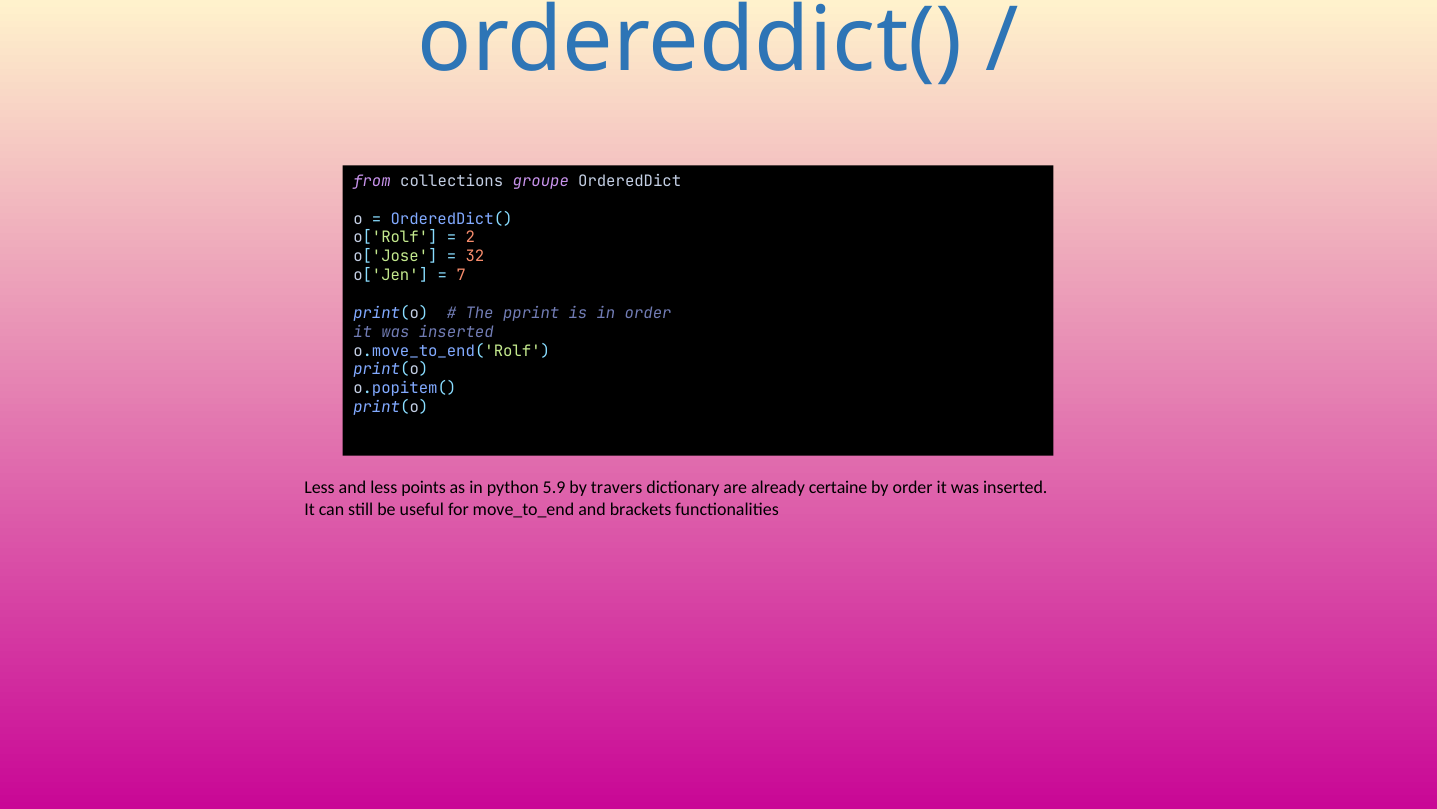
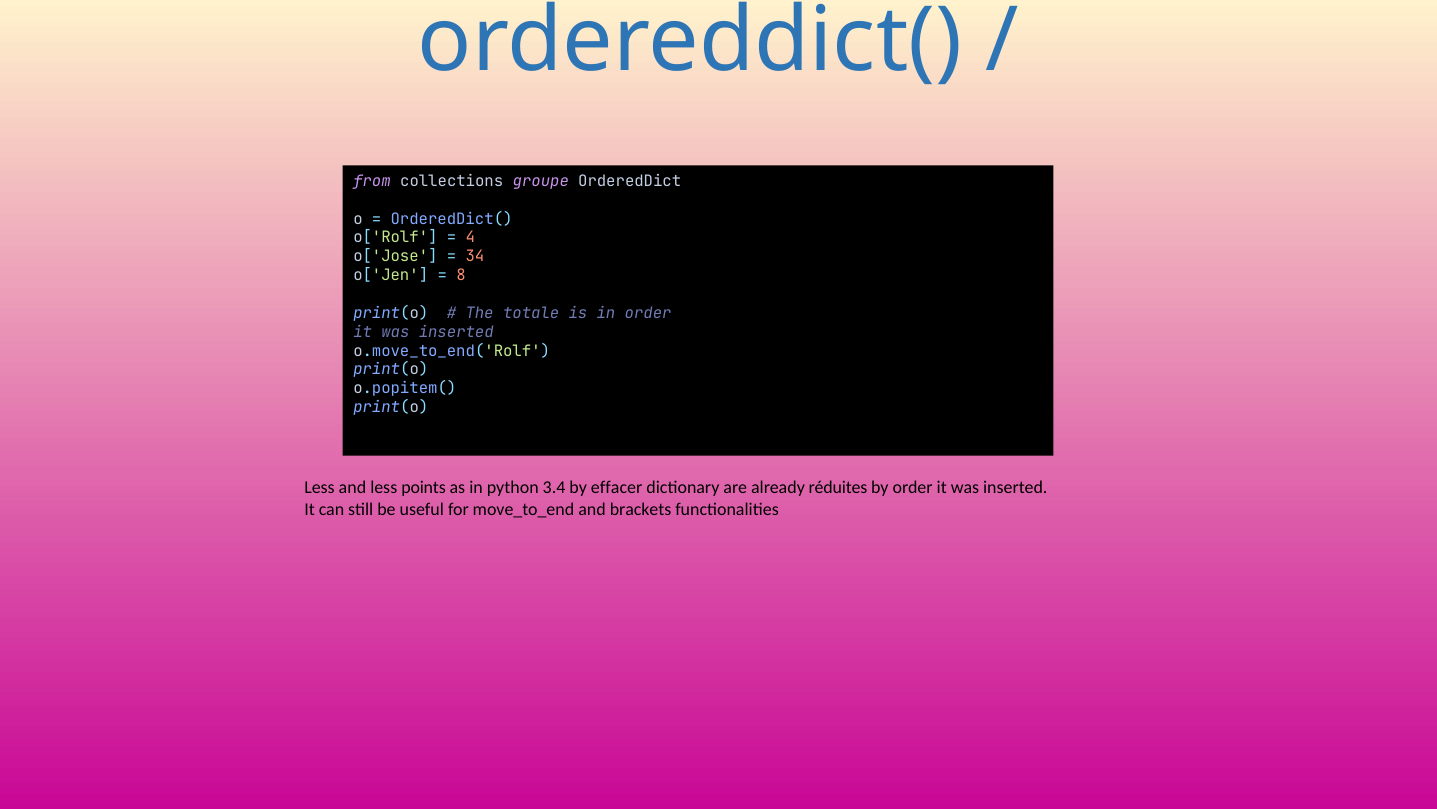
2: 2 -> 4
32: 32 -> 34
7: 7 -> 8
pprint: pprint -> totale
5.9: 5.9 -> 3.4
travers: travers -> effacer
certaine: certaine -> réduites
